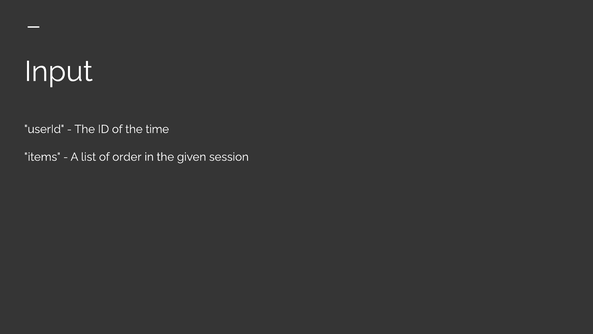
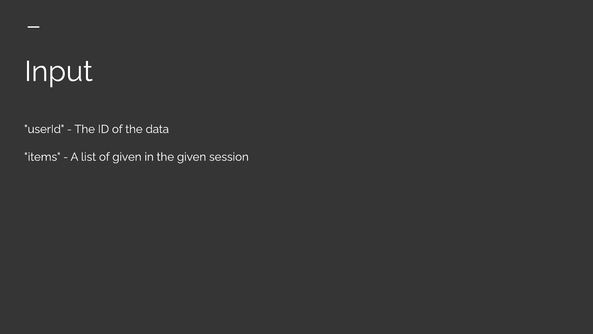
time: time -> data
of order: order -> given
